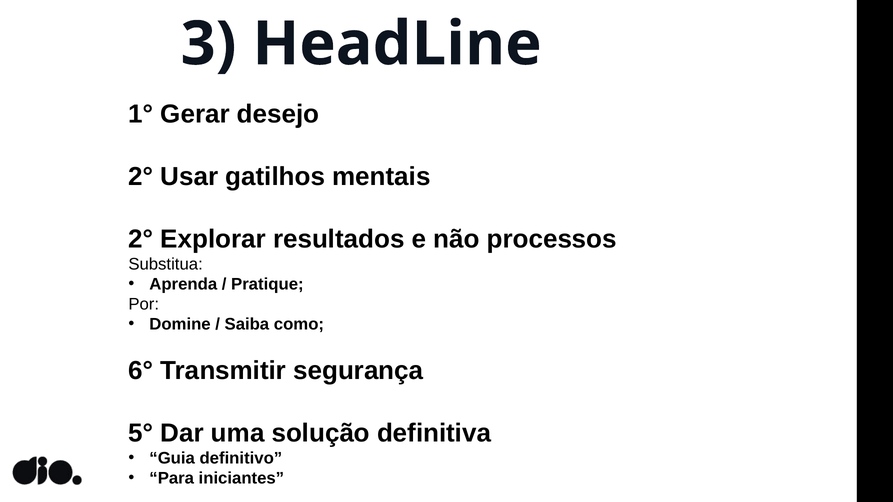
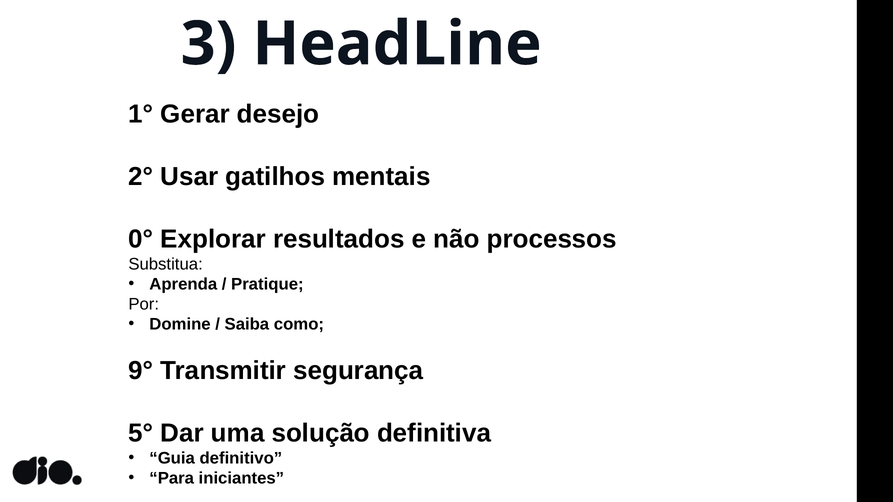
2° at (141, 239): 2° -> 0°
6°: 6° -> 9°
